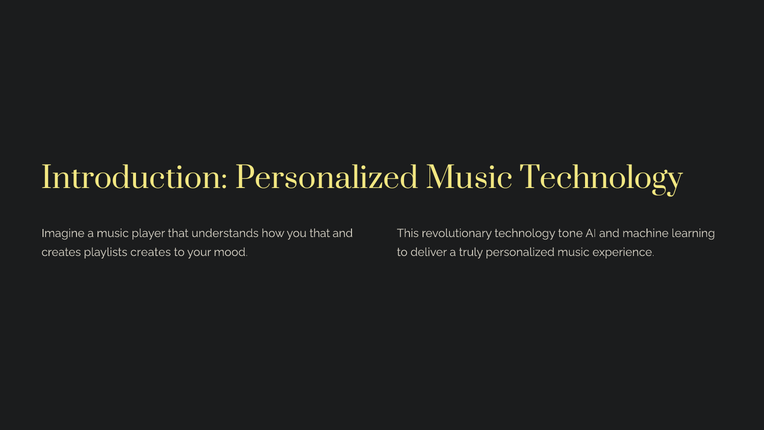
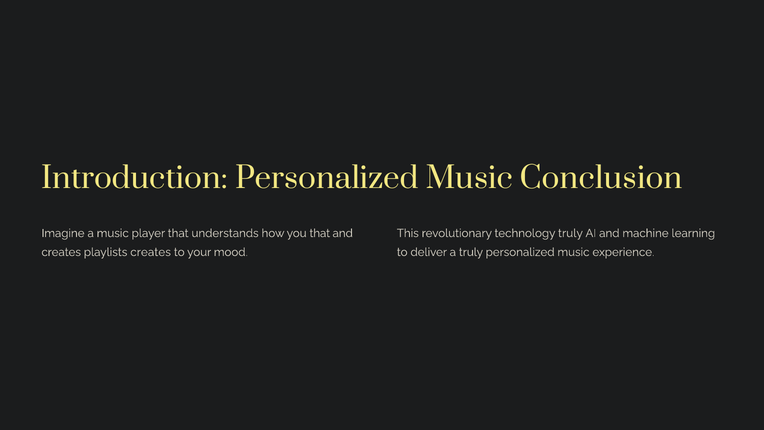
Music Technology: Technology -> Conclusion
technology tone: tone -> truly
